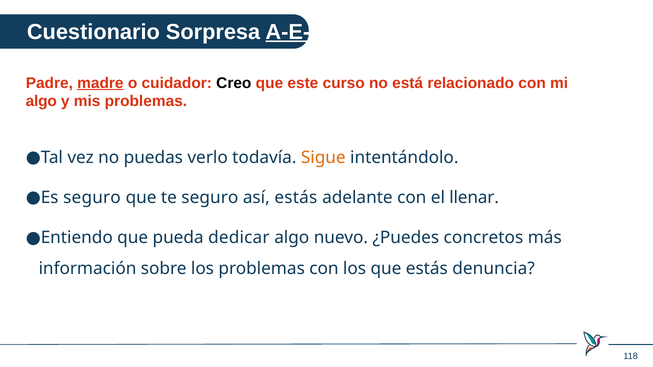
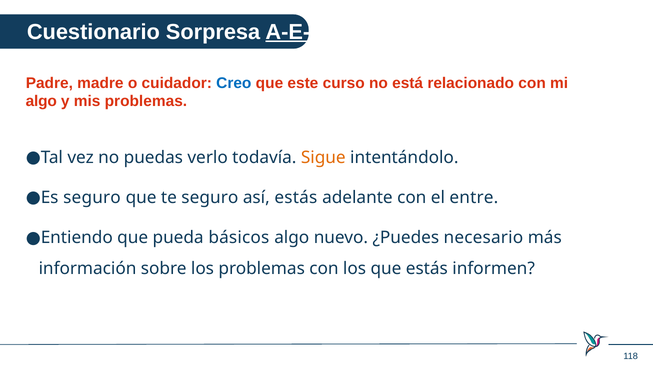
madre underline: present -> none
Creo colour: black -> blue
llenar: llenar -> entre
dedicar: dedicar -> básicos
concretos: concretos -> necesario
denuncia: denuncia -> informen
